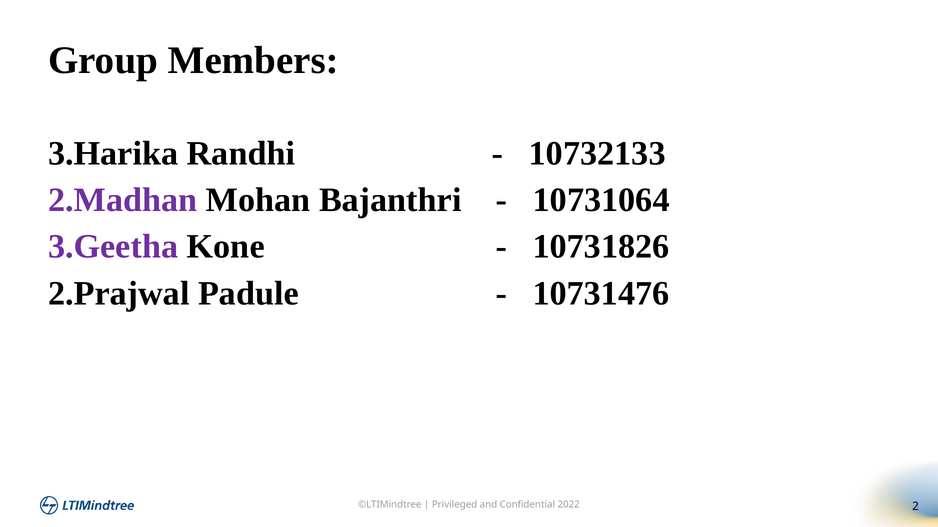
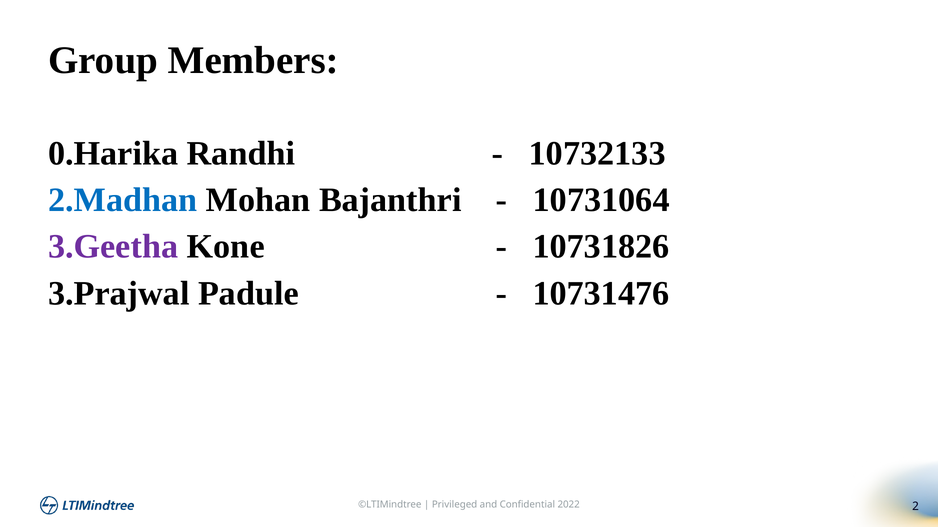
3.Harika: 3.Harika -> 0.Harika
2.Madhan colour: purple -> blue
2.Prajwal: 2.Prajwal -> 3.Prajwal
